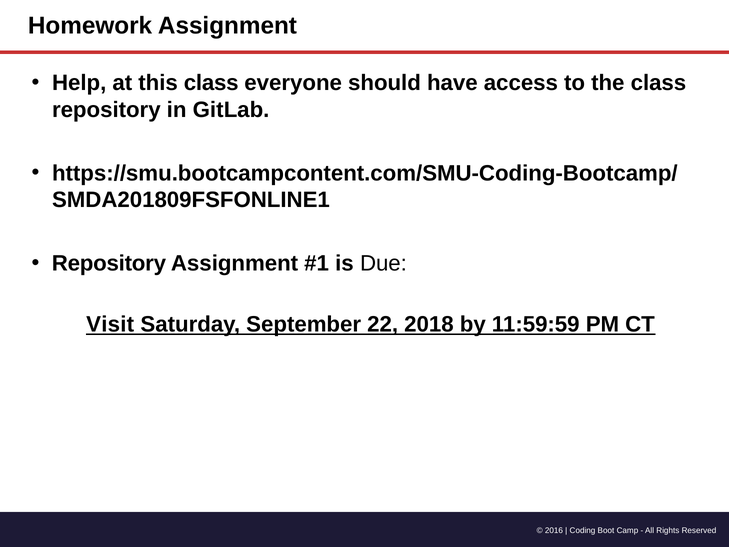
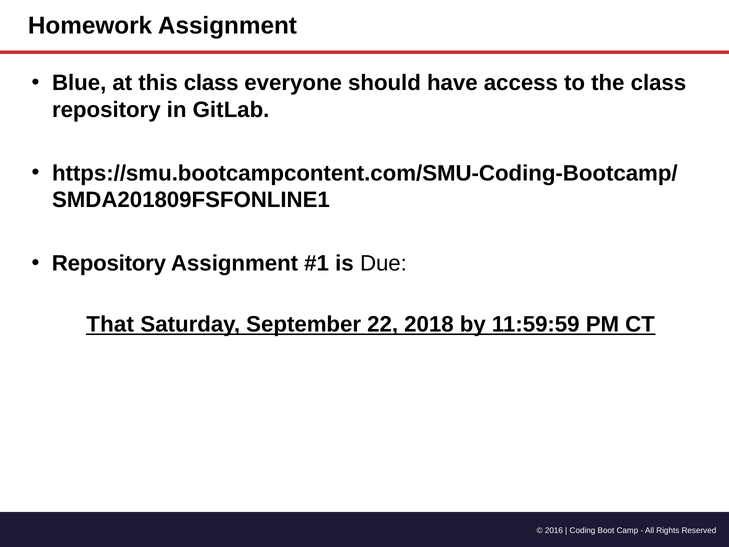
Help: Help -> Blue
Visit: Visit -> That
